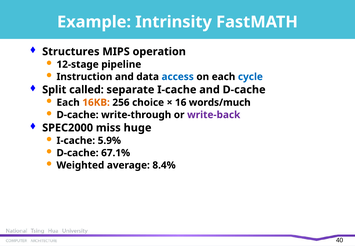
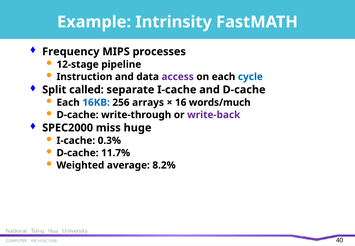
Structures: Structures -> Frequency
operation: operation -> processes
access colour: blue -> purple
16KB colour: orange -> blue
choice: choice -> arrays
5.9%: 5.9% -> 0.3%
67.1%: 67.1% -> 11.7%
8.4%: 8.4% -> 8.2%
